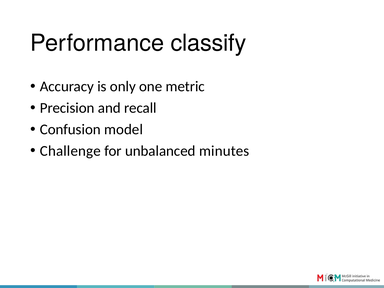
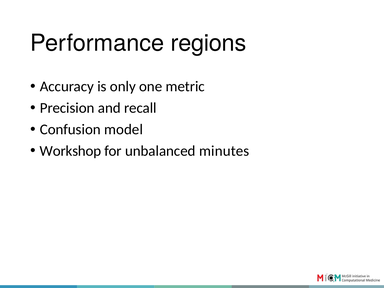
classify: classify -> regions
Challenge: Challenge -> Workshop
